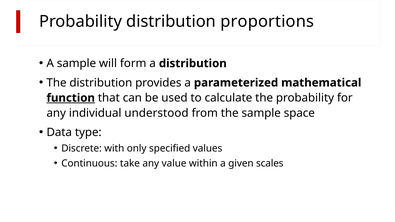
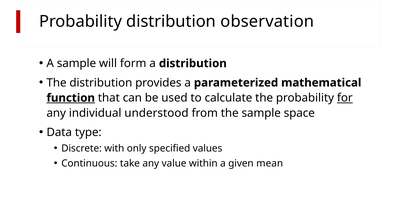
proportions: proportions -> observation
for underline: none -> present
scales: scales -> mean
